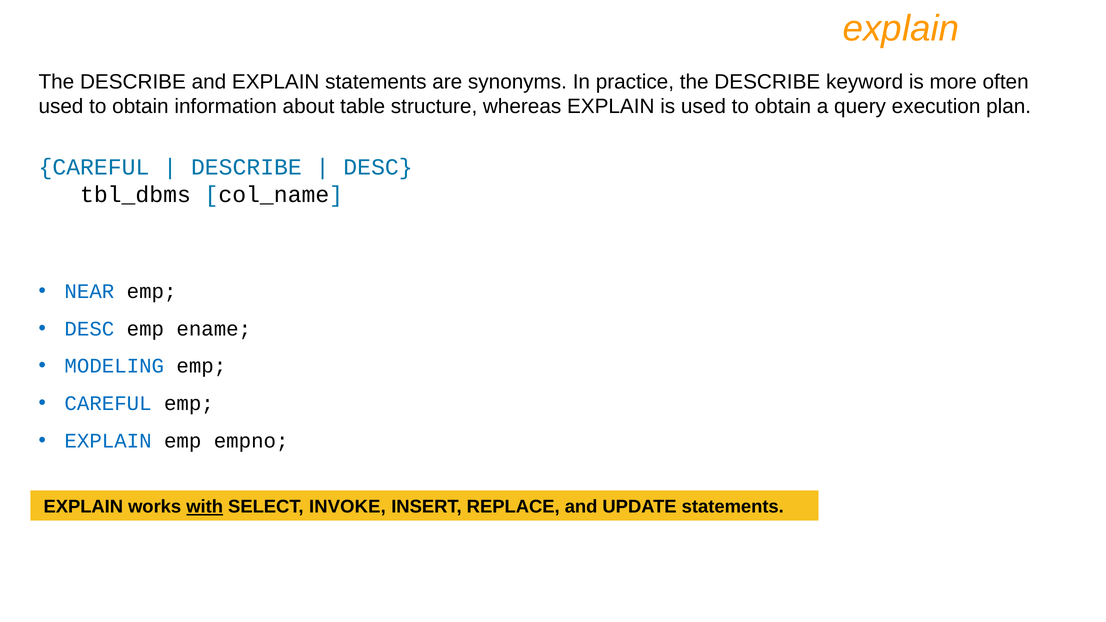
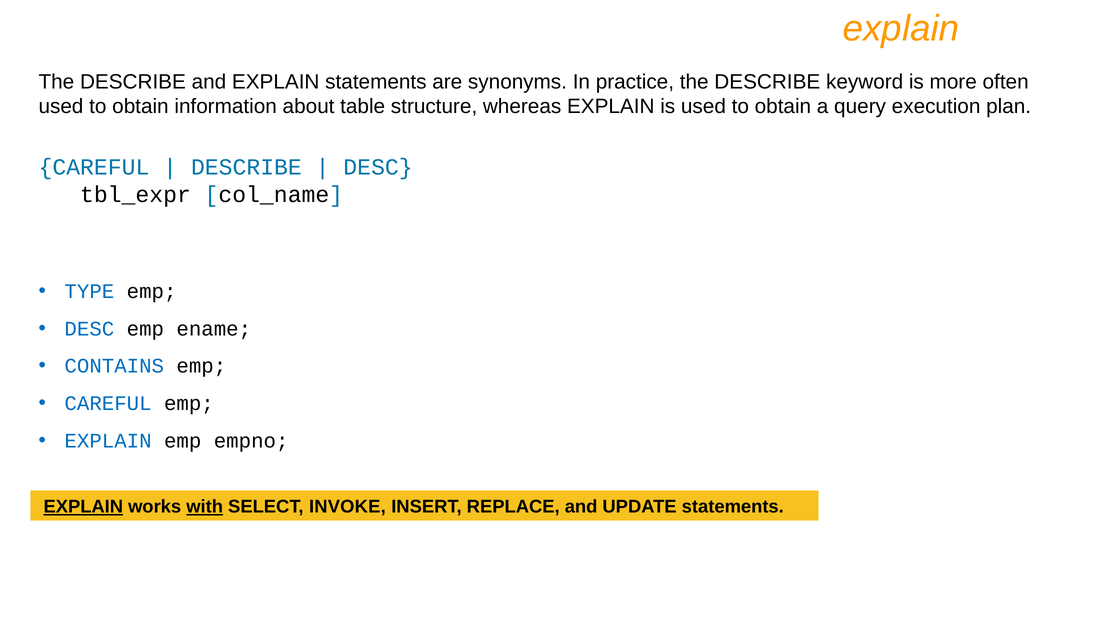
tbl_dbms: tbl_dbms -> tbl_expr
NEAR: NEAR -> TYPE
MODELING: MODELING -> CONTAINS
EXPLAIN at (83, 507) underline: none -> present
